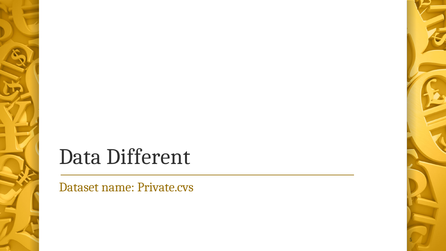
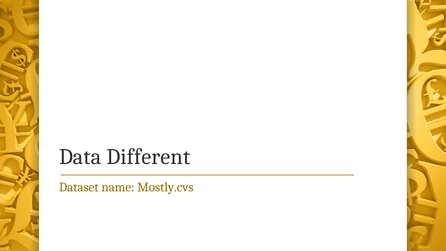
Private.cvs: Private.cvs -> Mostly.cvs
